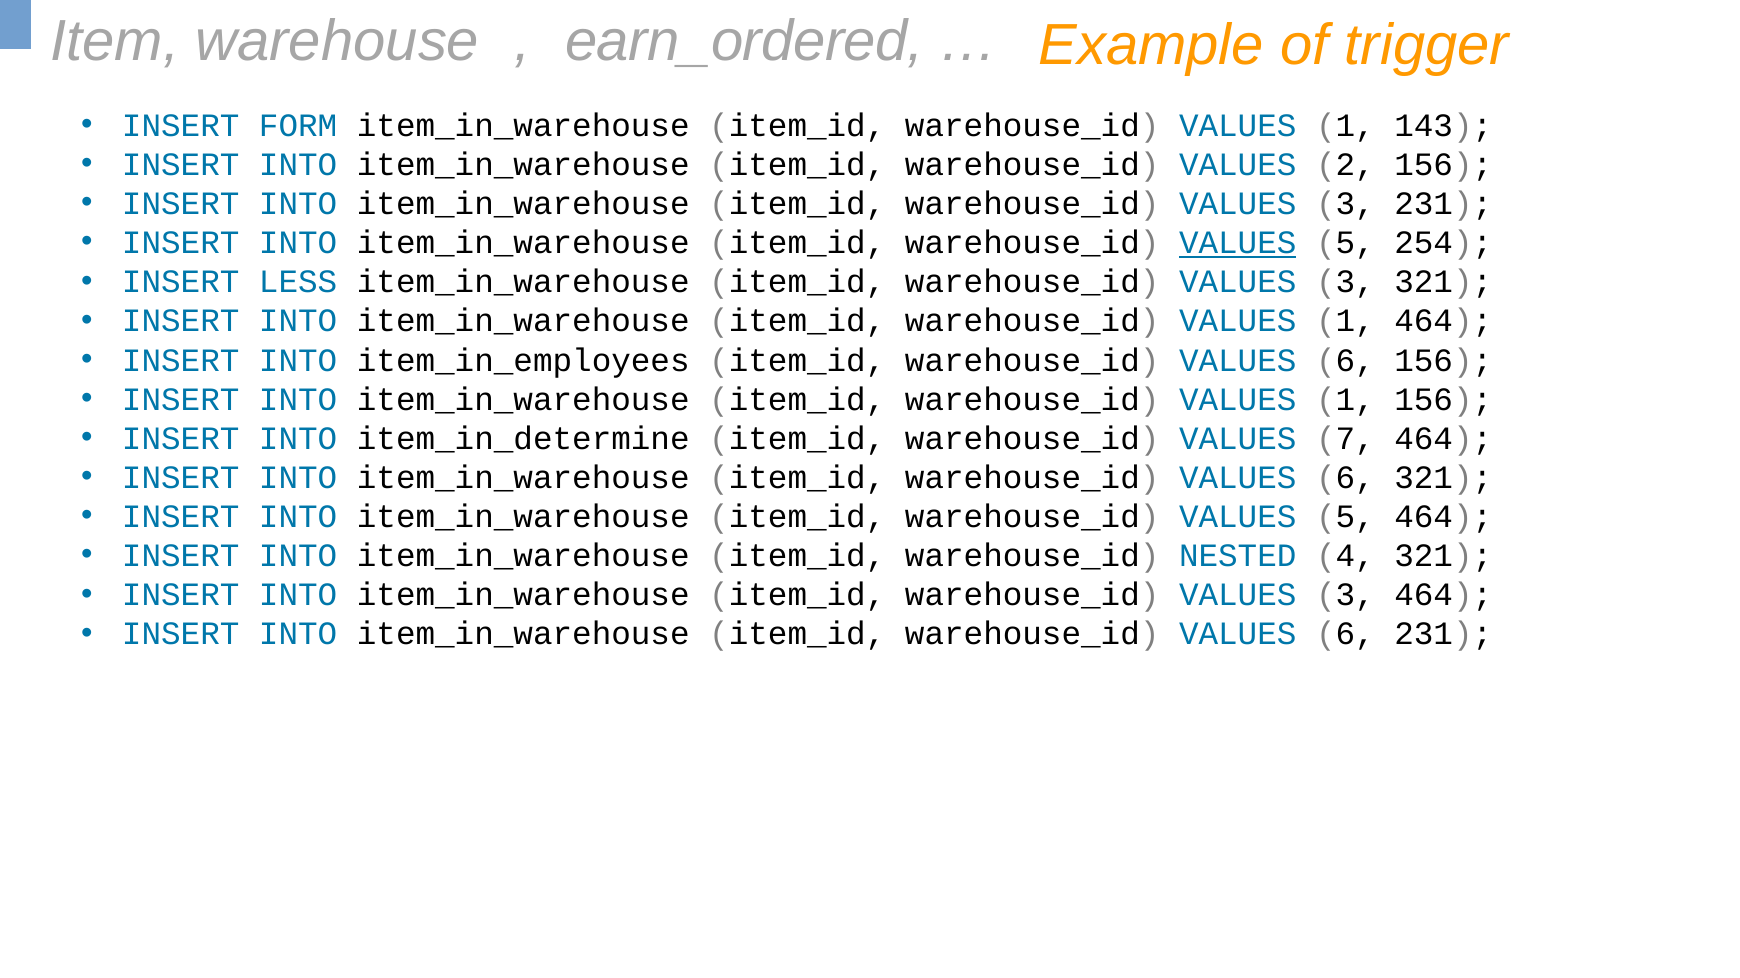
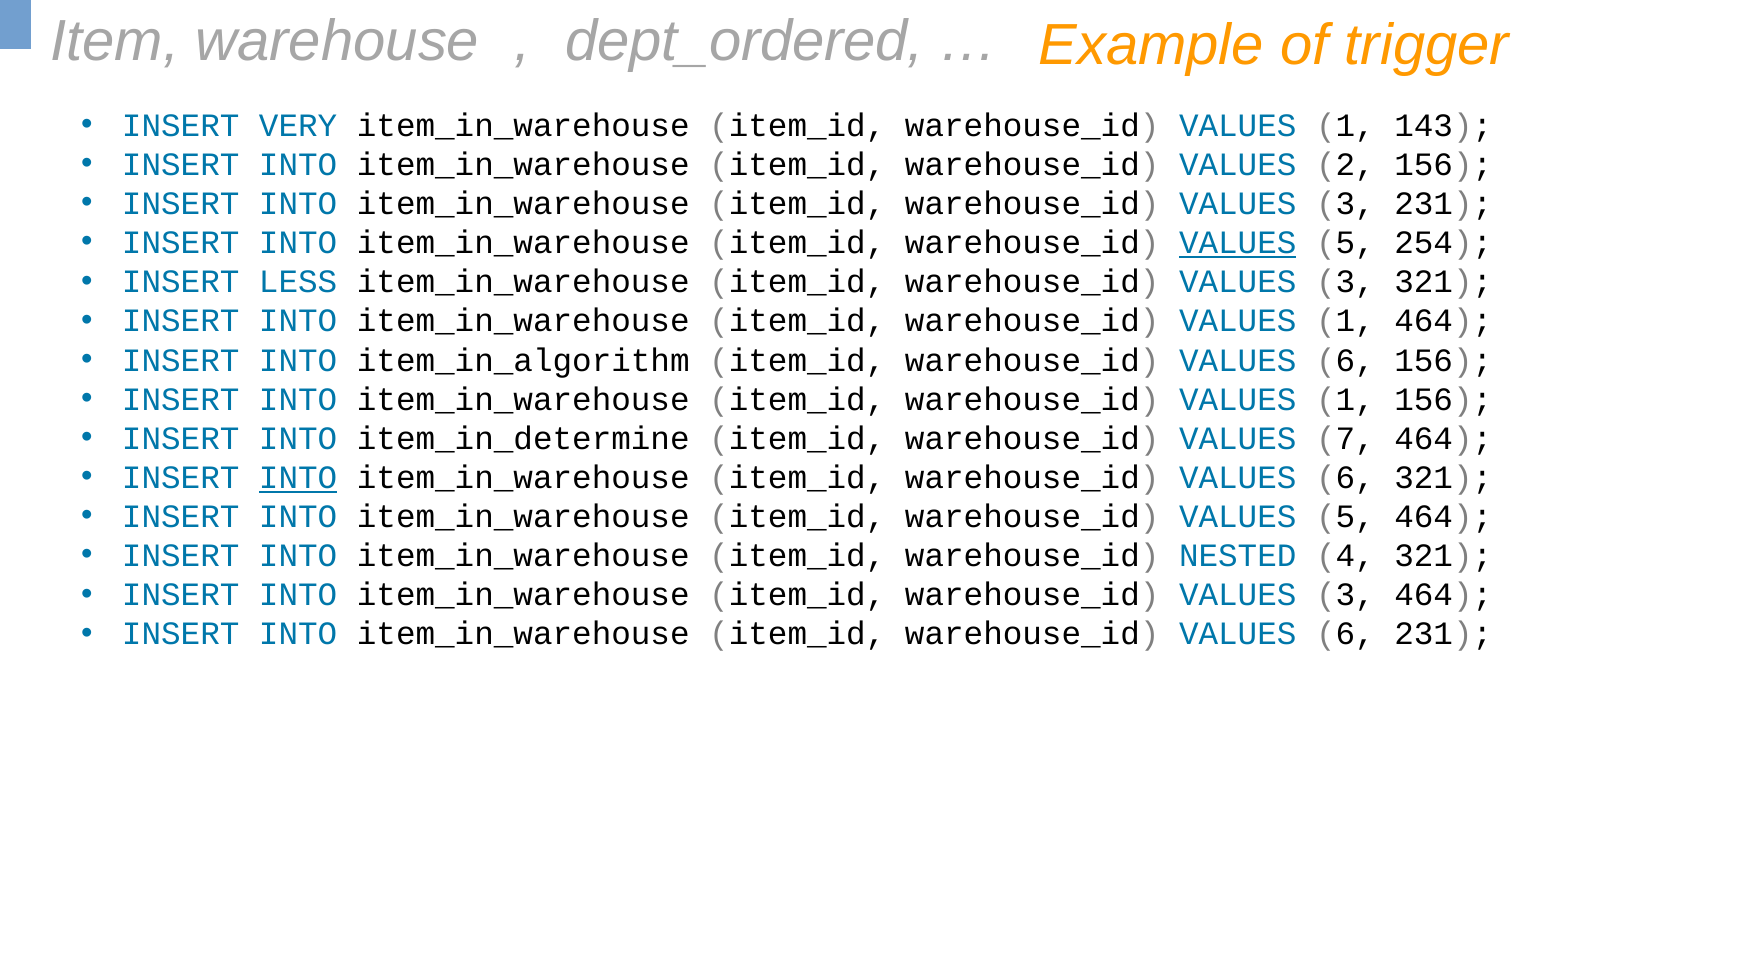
earn_ordered: earn_ordered -> dept_ordered
FORM: FORM -> VERY
item_in_employees: item_in_employees -> item_in_algorithm
INTO at (298, 478) underline: none -> present
